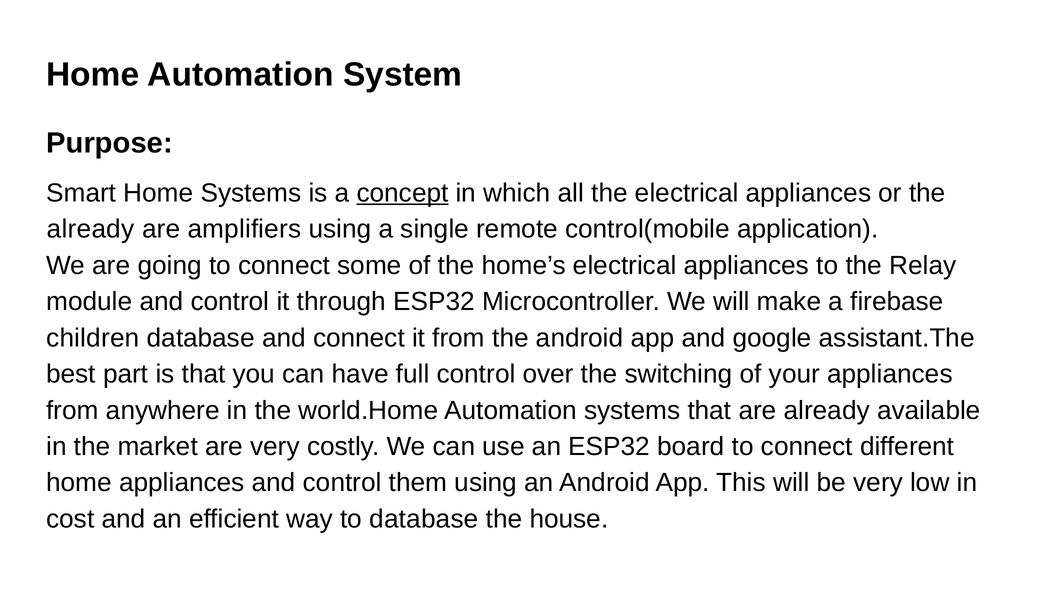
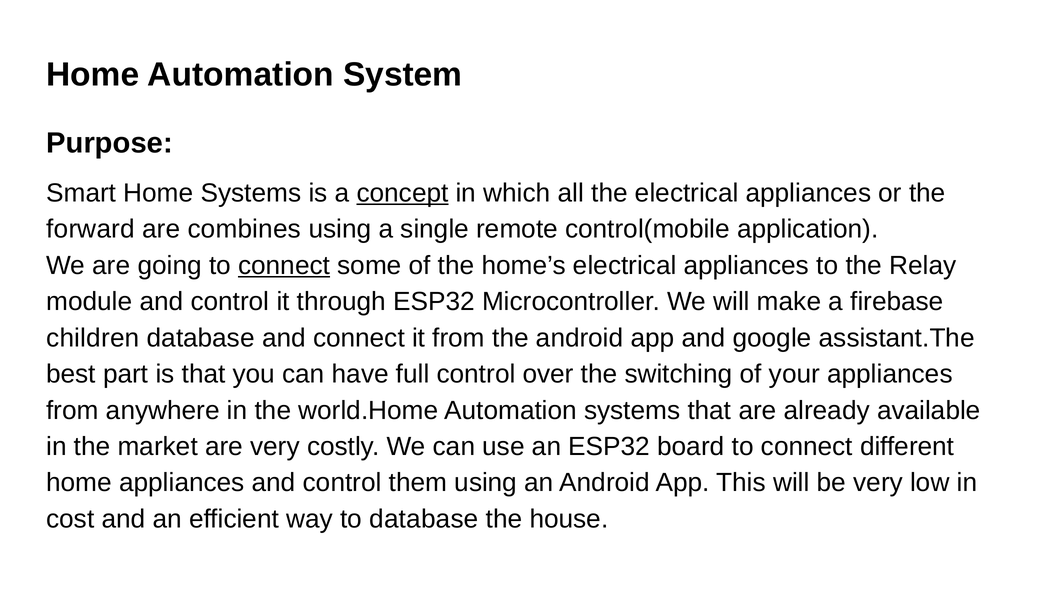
already at (91, 229): already -> forward
amplifiers: amplifiers -> combines
connect at (284, 265) underline: none -> present
